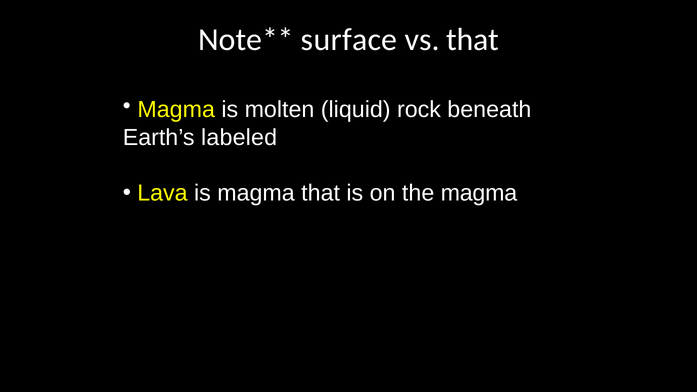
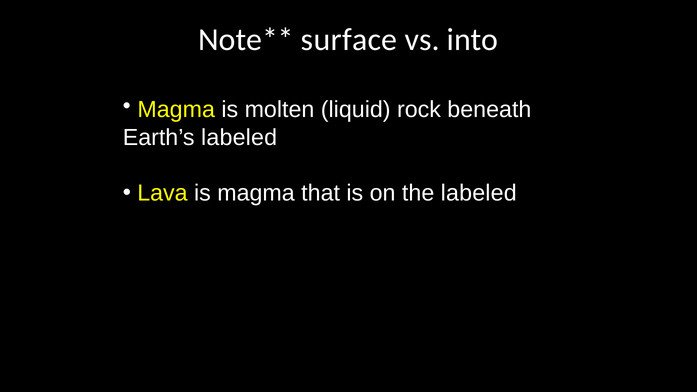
vs that: that -> into
the magma: magma -> labeled
